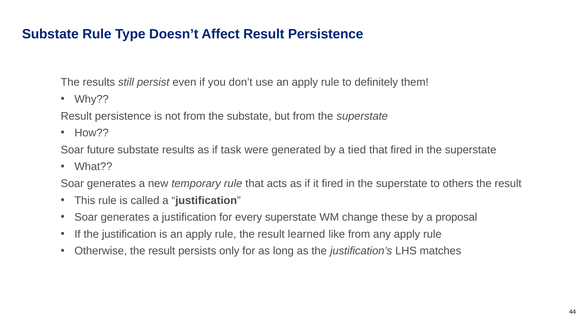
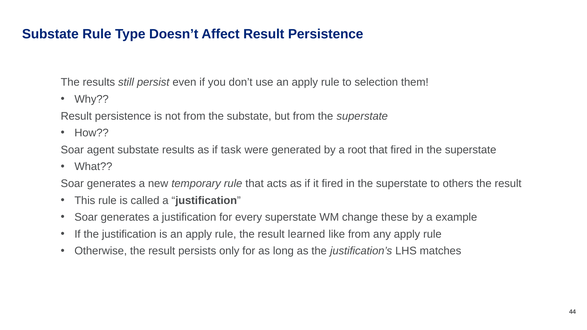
definitely: definitely -> selection
future: future -> agent
tied: tied -> root
proposal: proposal -> example
